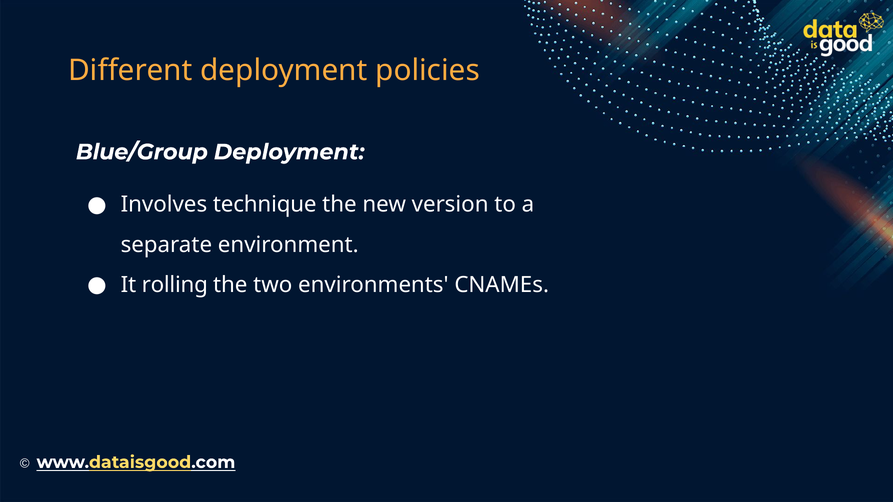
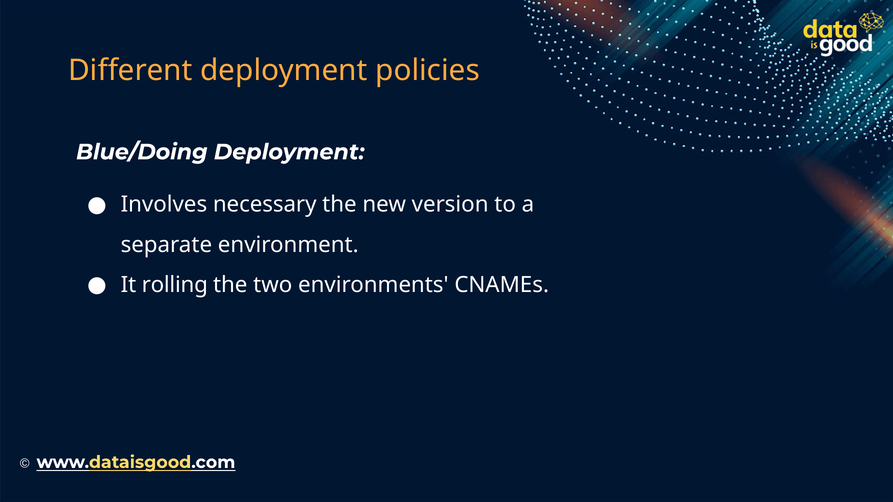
Blue/Group: Blue/Group -> Blue/Doing
technique: technique -> necessary
